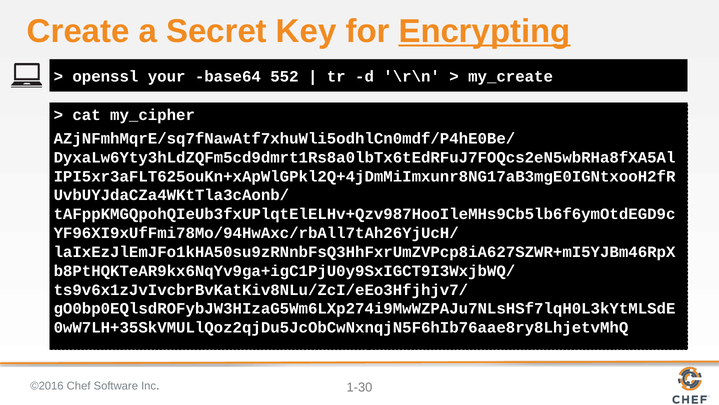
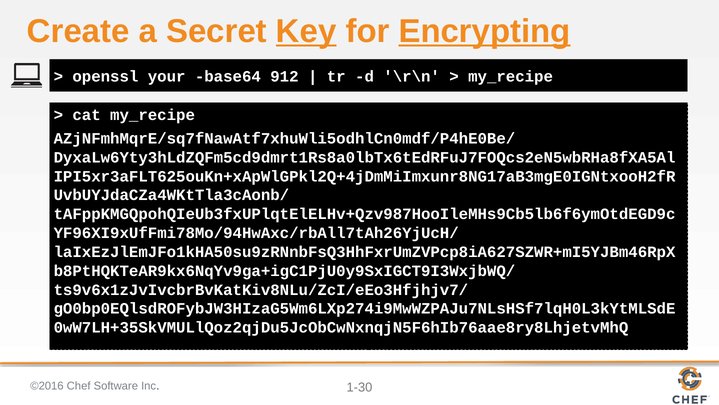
Key underline: none -> present
552: 552 -> 912
my_create at (511, 76): my_create -> my_recipe
cat my_cipher: my_cipher -> my_recipe
